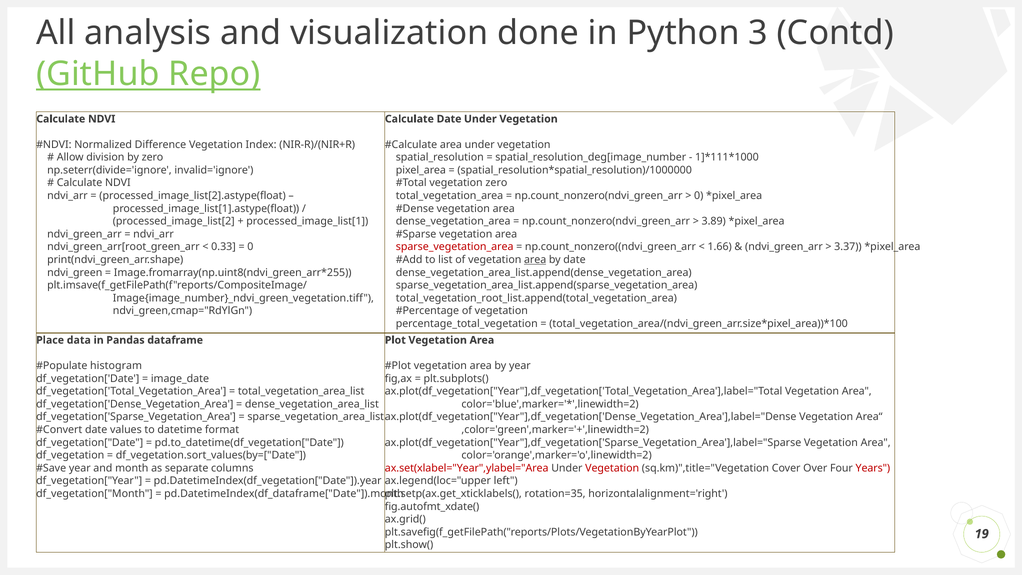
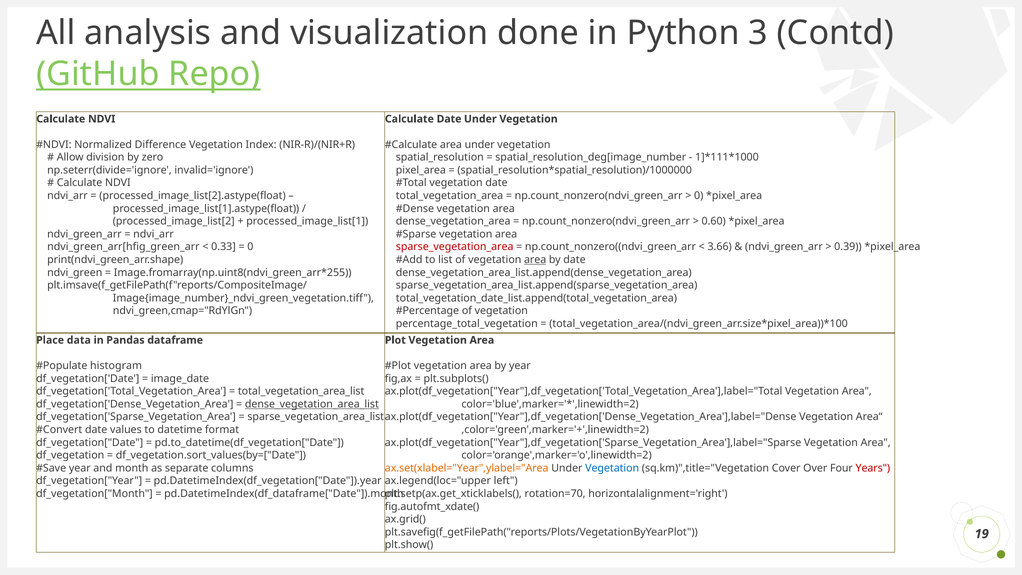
vegetation zero: zero -> date
3.89: 3.89 -> 0.60
ndvi_green_arr[root_green_arr: ndvi_green_arr[root_green_arr -> ndvi_green_arr[hfig_green_arr
1.66: 1.66 -> 3.66
3.37: 3.37 -> 0.39
total_vegetation_root_list.append(total_vegetation_area: total_vegetation_root_list.append(total_vegetation_area -> total_vegetation_date_list.append(total_vegetation_area
dense_vegetation_area_list underline: none -> present
ax.set(xlabel="Year",ylabel="Area colour: red -> orange
Vegetation at (612, 468) colour: red -> blue
rotation=35: rotation=35 -> rotation=70
